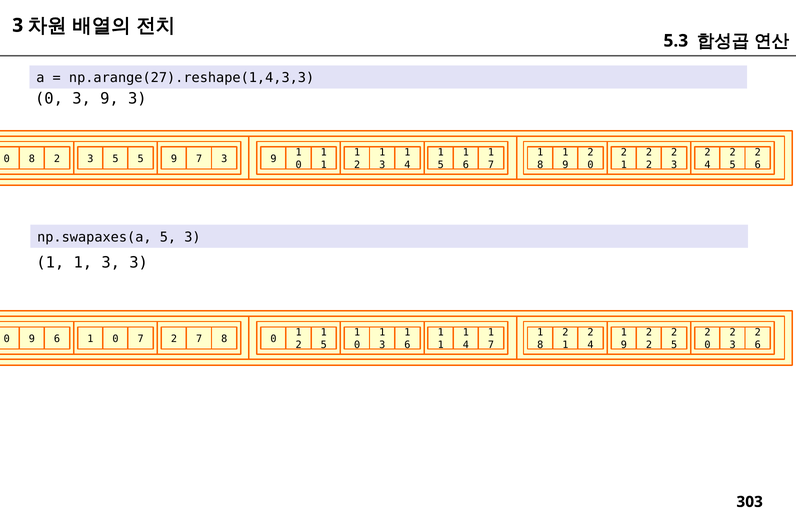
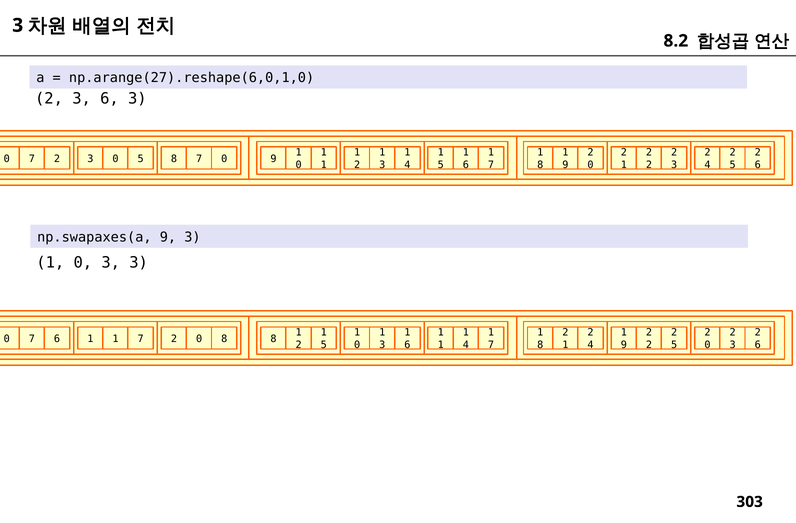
5.3: 5.3 -> 8.2
np.arange(27).reshape(1,4,3,3: np.arange(27).reshape(1,4,3,3 -> np.arange(27).reshape(6,0,1,0
0 at (49, 99): 0 -> 2
9 at (109, 99): 9 -> 6
8 at (32, 159): 8 -> 7
2 3 5: 5 -> 0
5 9: 9 -> 8
7 3: 3 -> 0
np.swapaxes(a 5: 5 -> 9
1 at (83, 262): 1 -> 0
9 at (32, 339): 9 -> 7
0 at (115, 339): 0 -> 1
7 2 7: 7 -> 0
8 0: 0 -> 8
